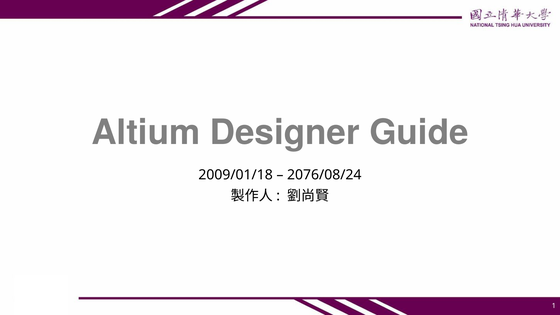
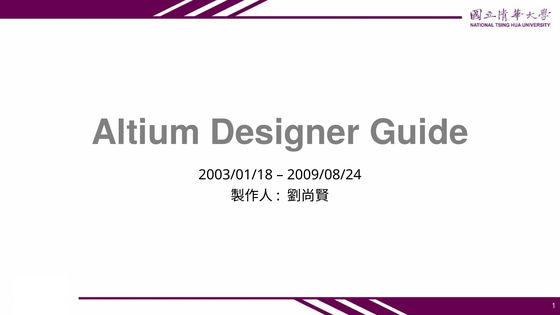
2009/01/18: 2009/01/18 -> 2003/01/18
2076/08/24: 2076/08/24 -> 2009/08/24
